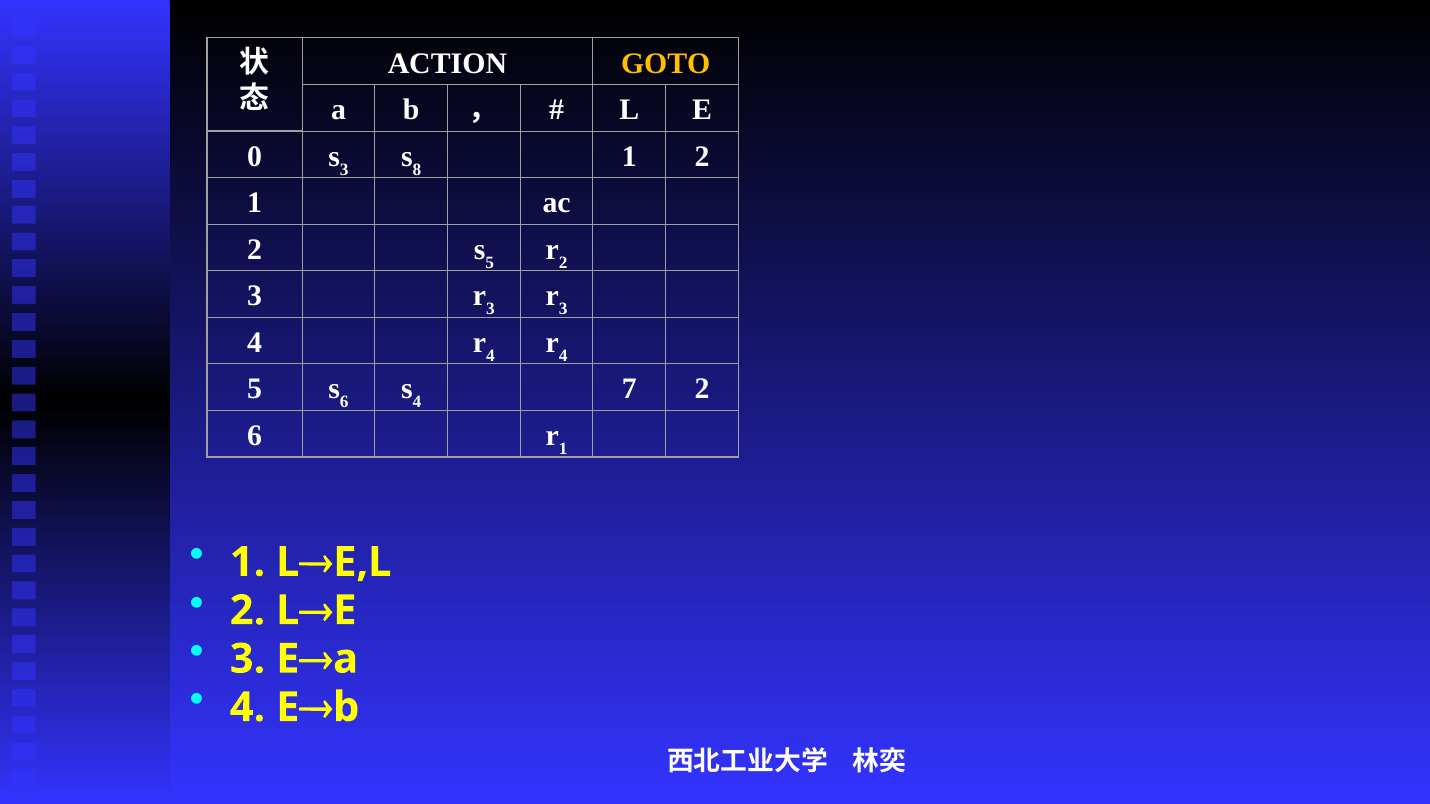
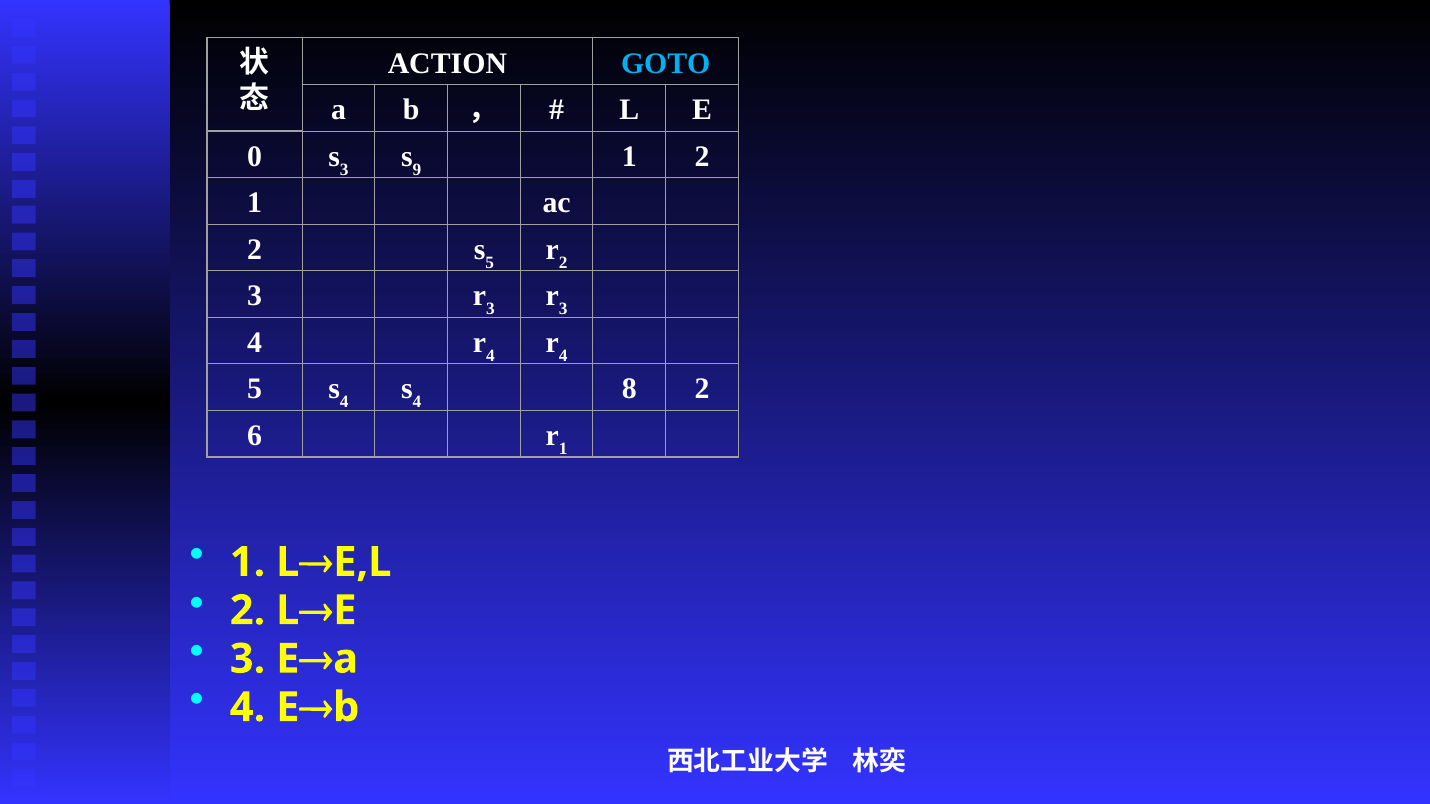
GOTO colour: yellow -> light blue
8: 8 -> 9
6 at (344, 402): 6 -> 4
7: 7 -> 8
